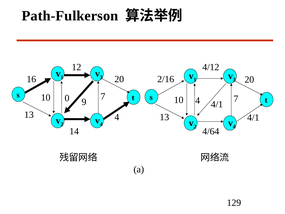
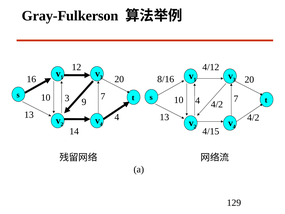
Path-Fulkerson: Path-Fulkerson -> Gray-Fulkerson
2/16: 2/16 -> 8/16
10 0: 0 -> 3
4/1 at (217, 104): 4/1 -> 4/2
4/1 at (253, 117): 4/1 -> 4/2
4/64: 4/64 -> 4/15
